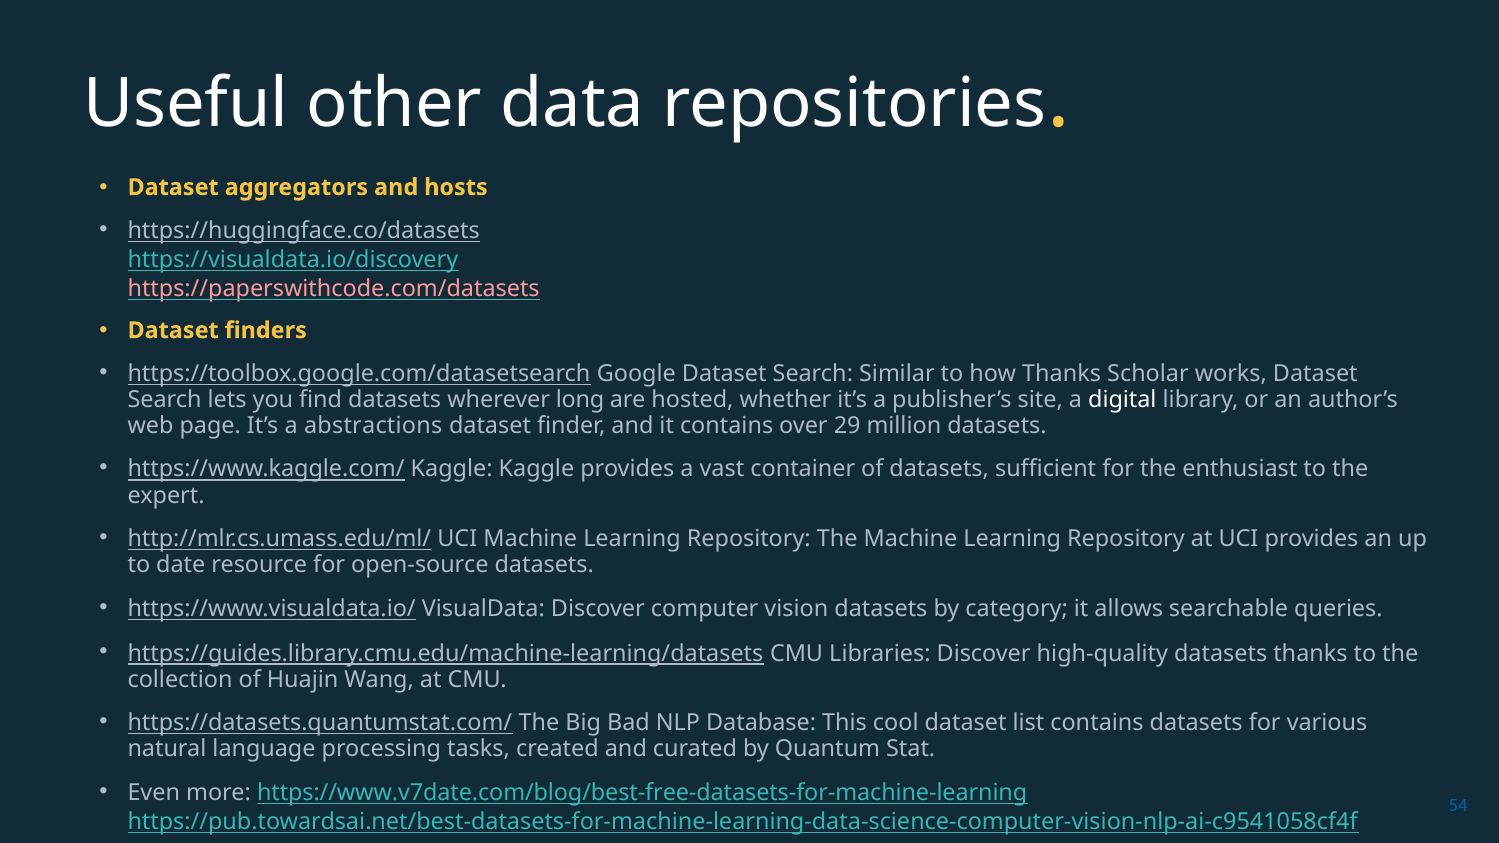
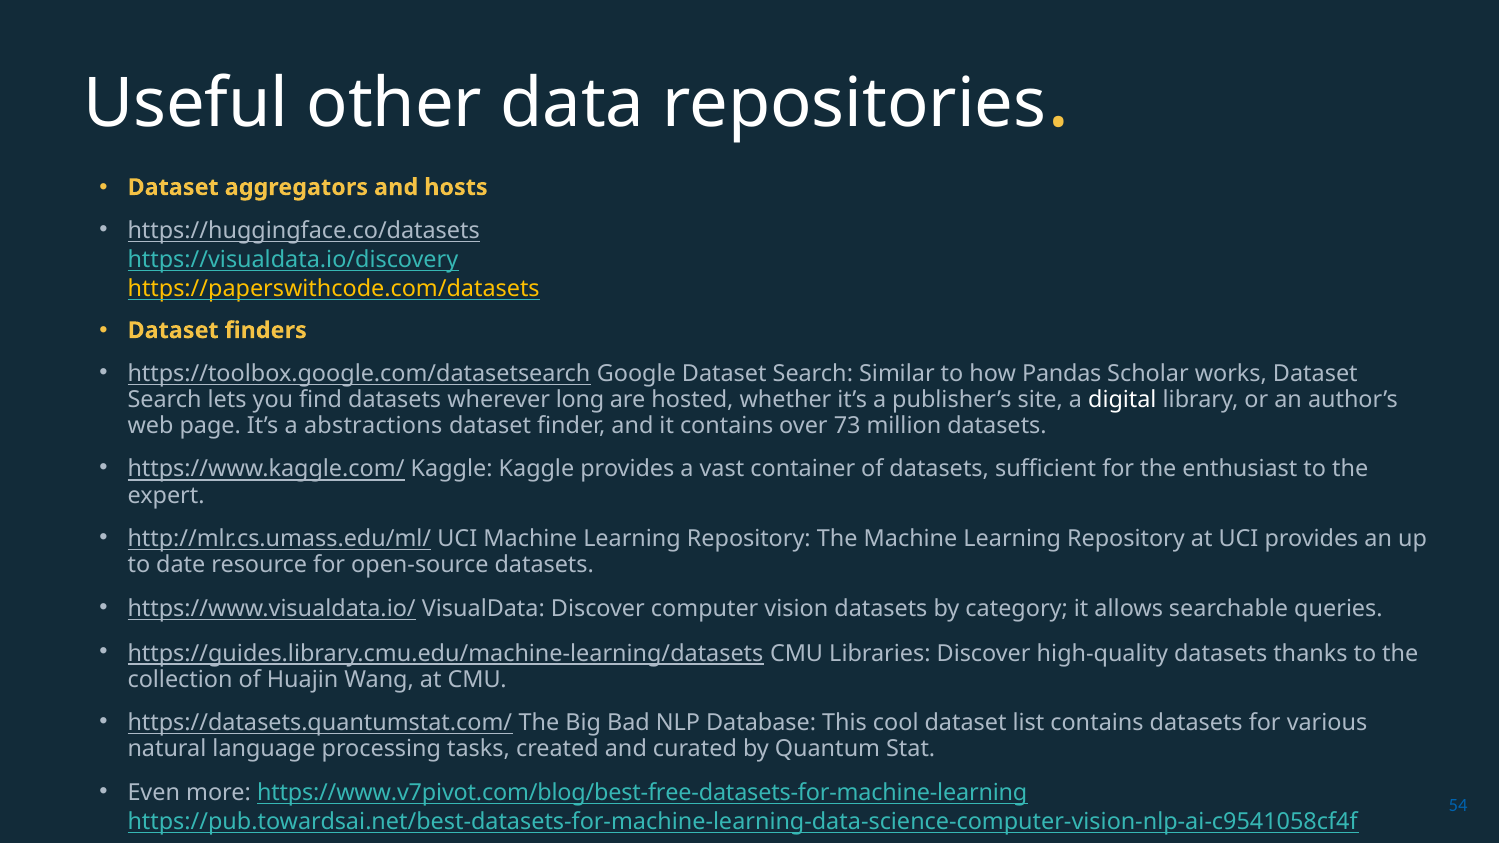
https://paperswithcode.com/datasets colour: pink -> yellow
how Thanks: Thanks -> Pandas
29: 29 -> 73
https://www.v7date.com/blog/best-free-datasets-for-machine-learning: https://www.v7date.com/blog/best-free-datasets-for-machine-learning -> https://www.v7pivot.com/blog/best-free-datasets-for-machine-learning
